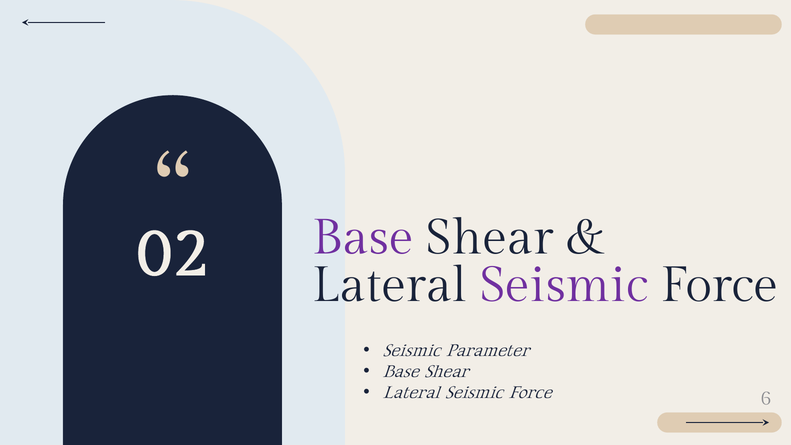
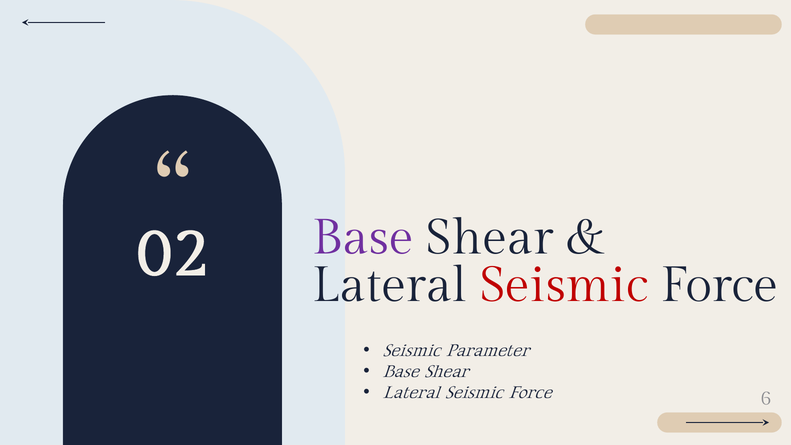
Seismic at (564, 285) colour: purple -> red
